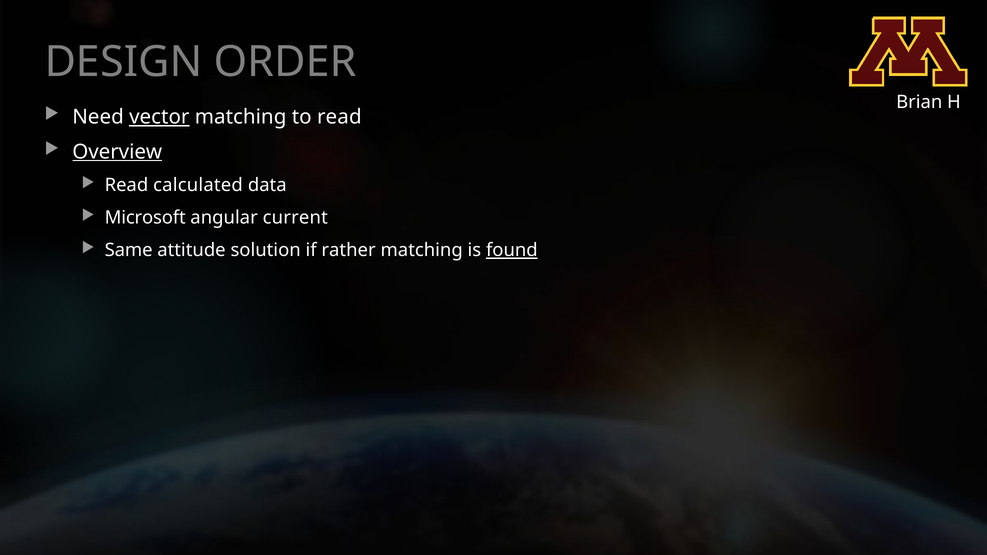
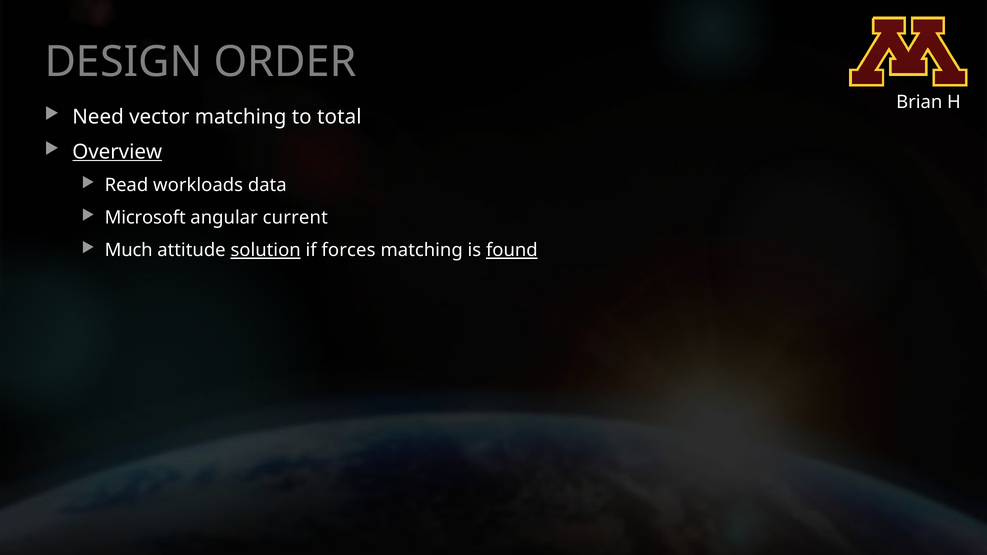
vector underline: present -> none
to read: read -> total
calculated: calculated -> workloads
Same: Same -> Much
solution underline: none -> present
rather: rather -> forces
